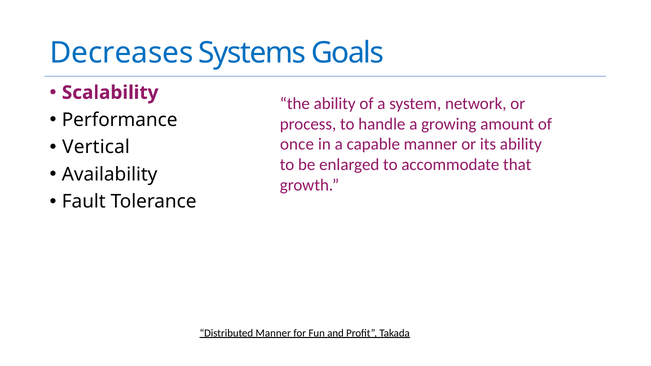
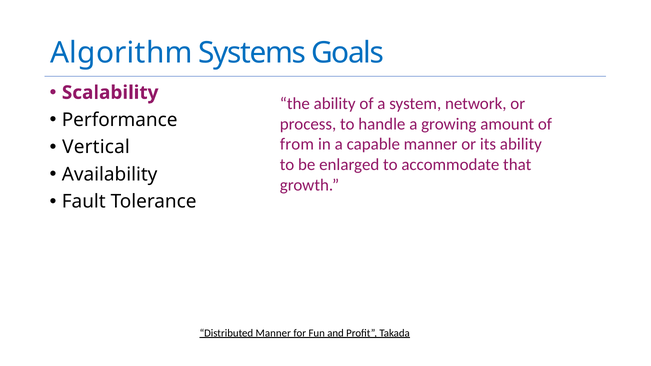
Decreases: Decreases -> Algorithm
once: once -> from
